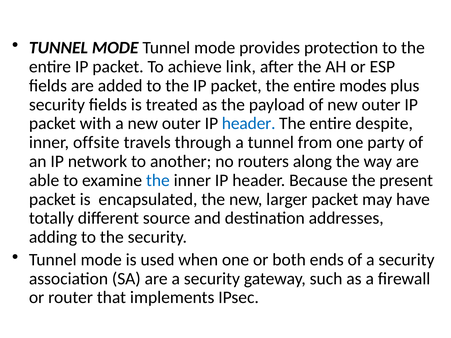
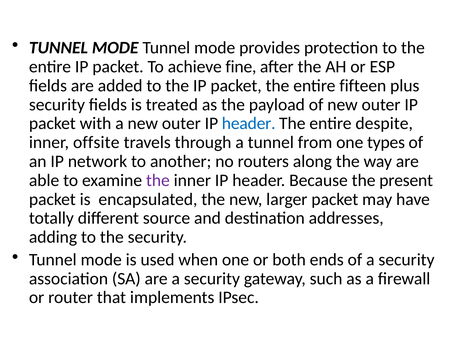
link: link -> fine
modes: modes -> fifteen
party: party -> types
the at (158, 180) colour: blue -> purple
